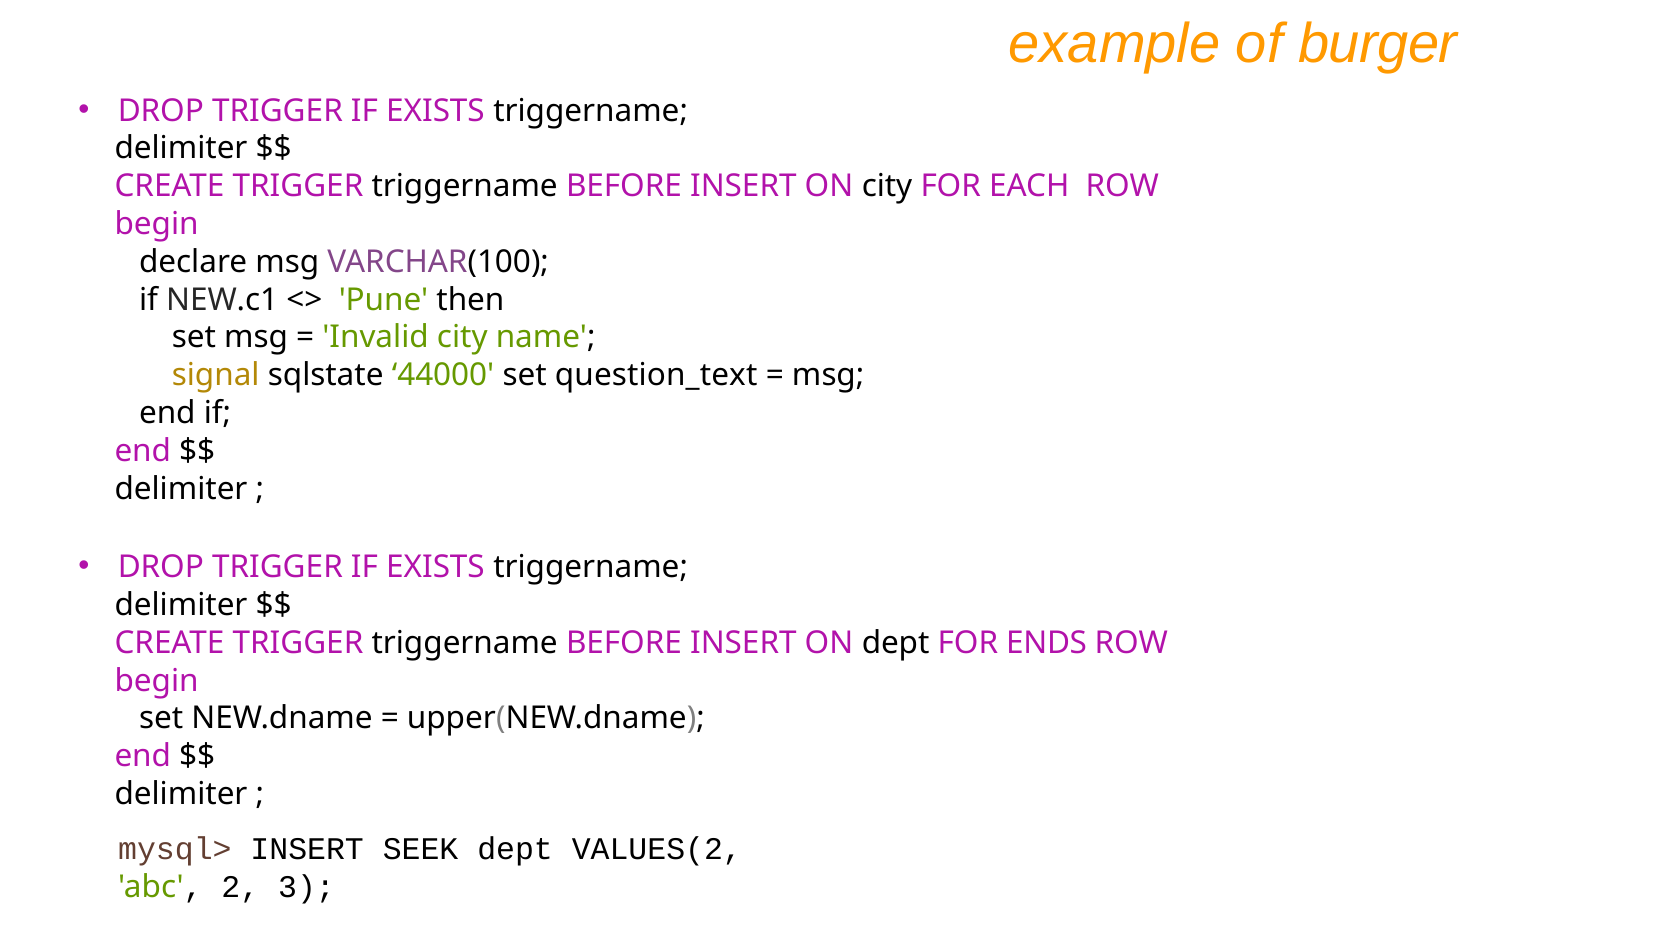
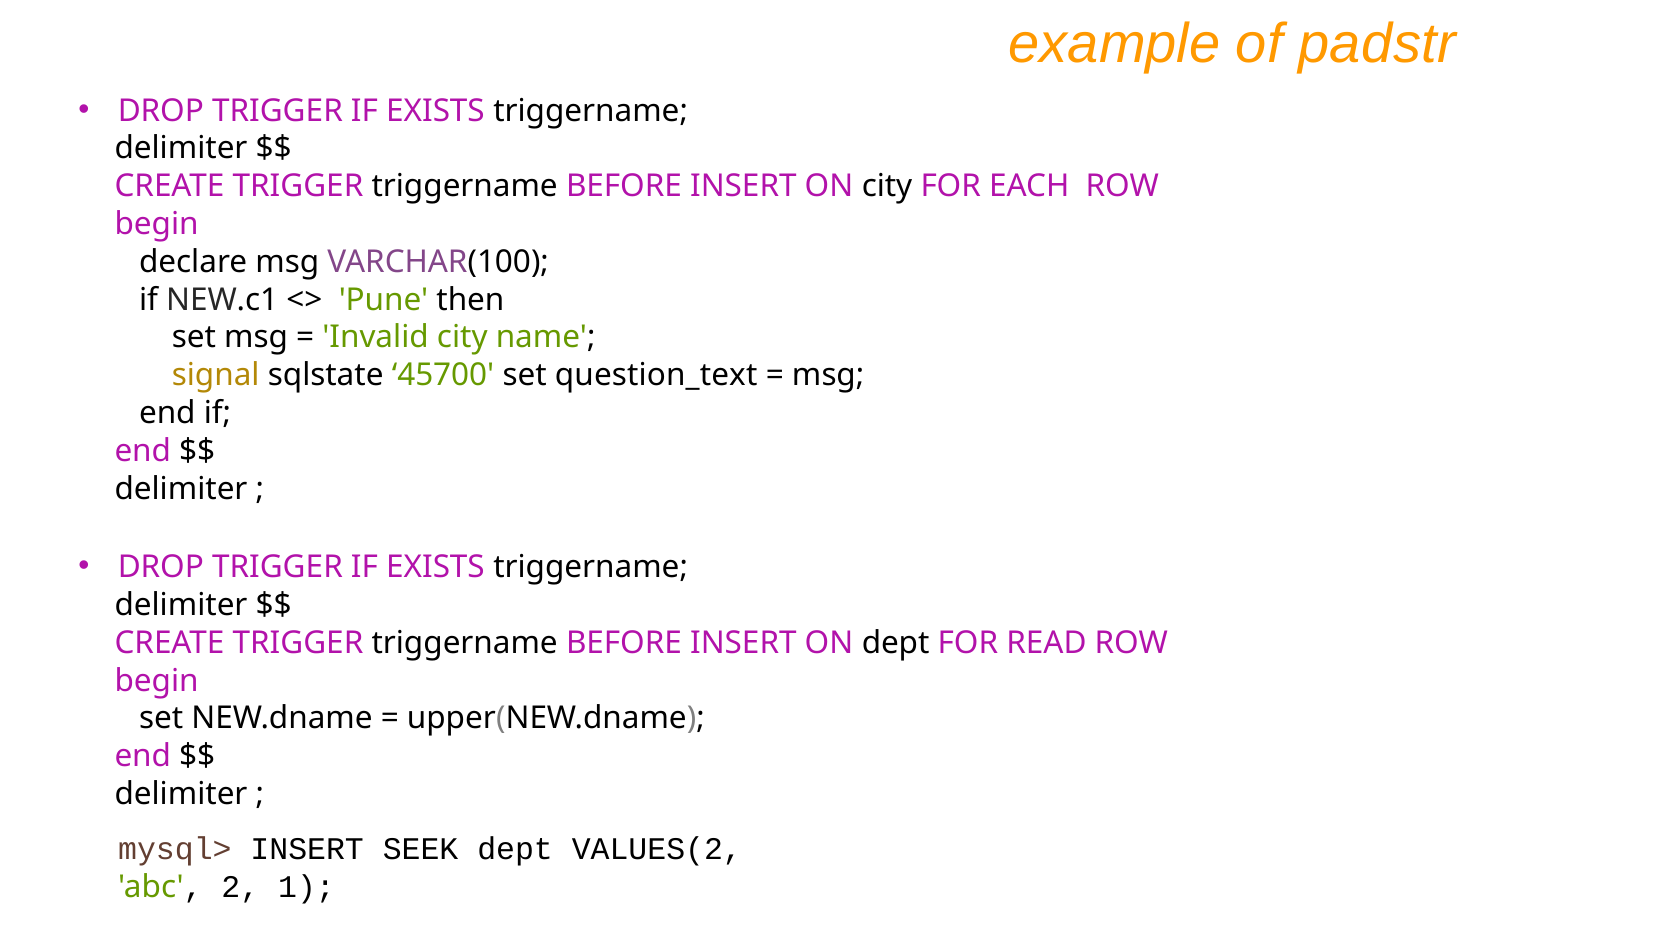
burger: burger -> padstr
44000: 44000 -> 45700
ENDS: ENDS -> READ
3: 3 -> 1
